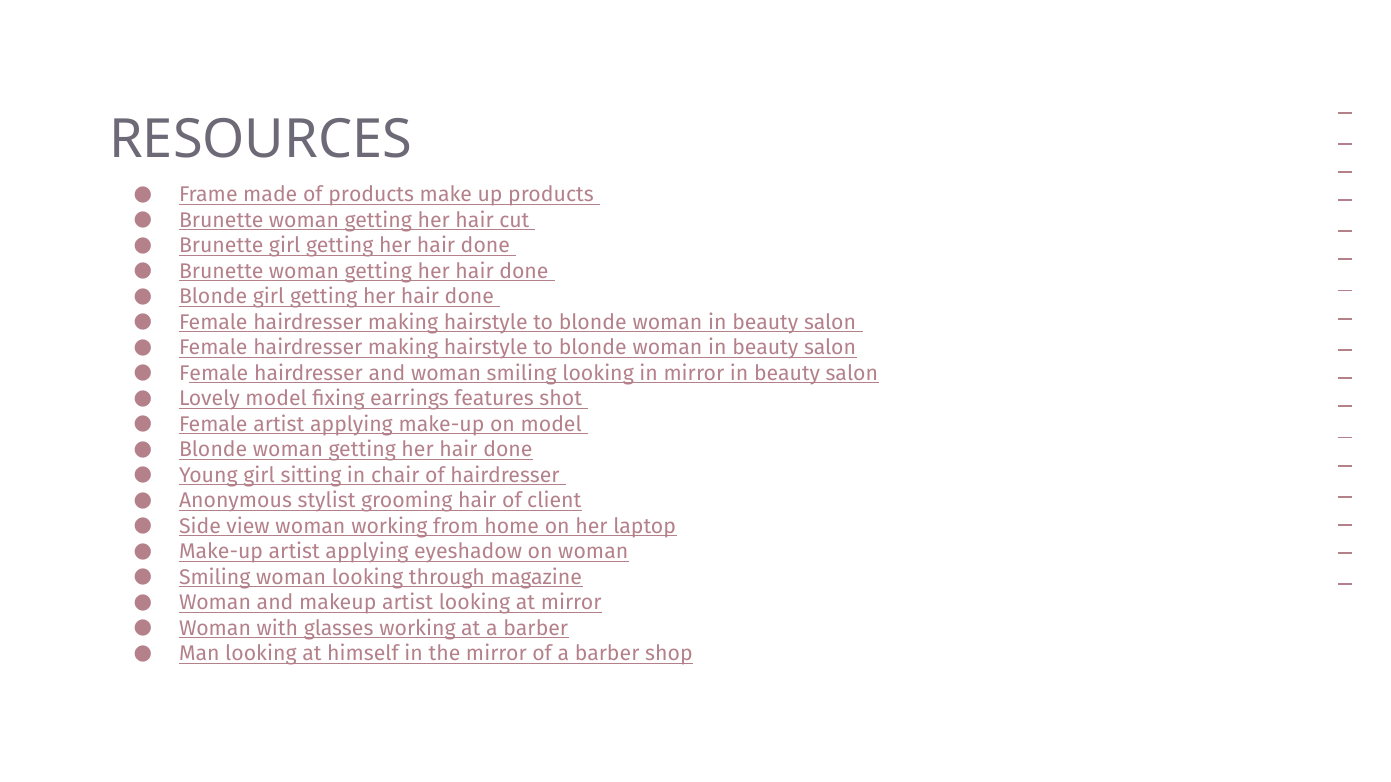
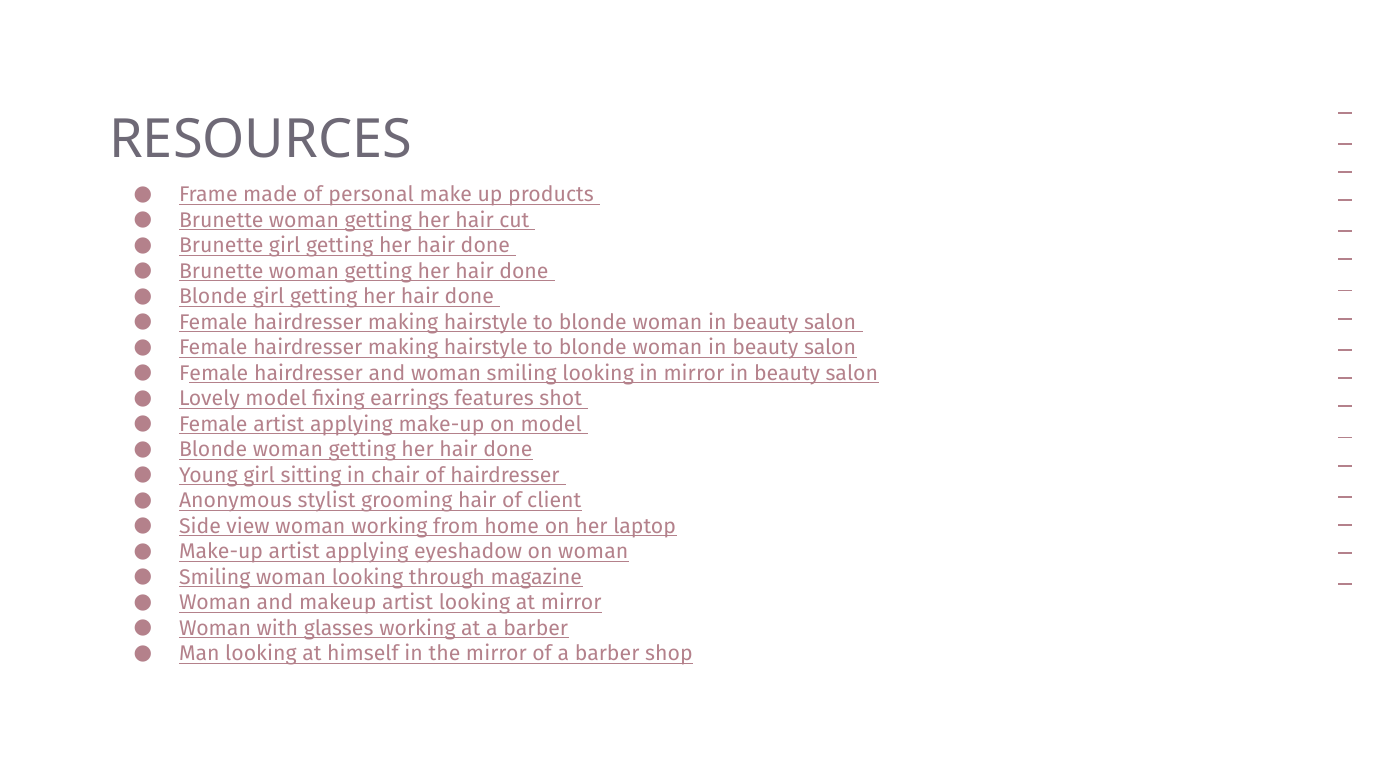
of products: products -> personal
